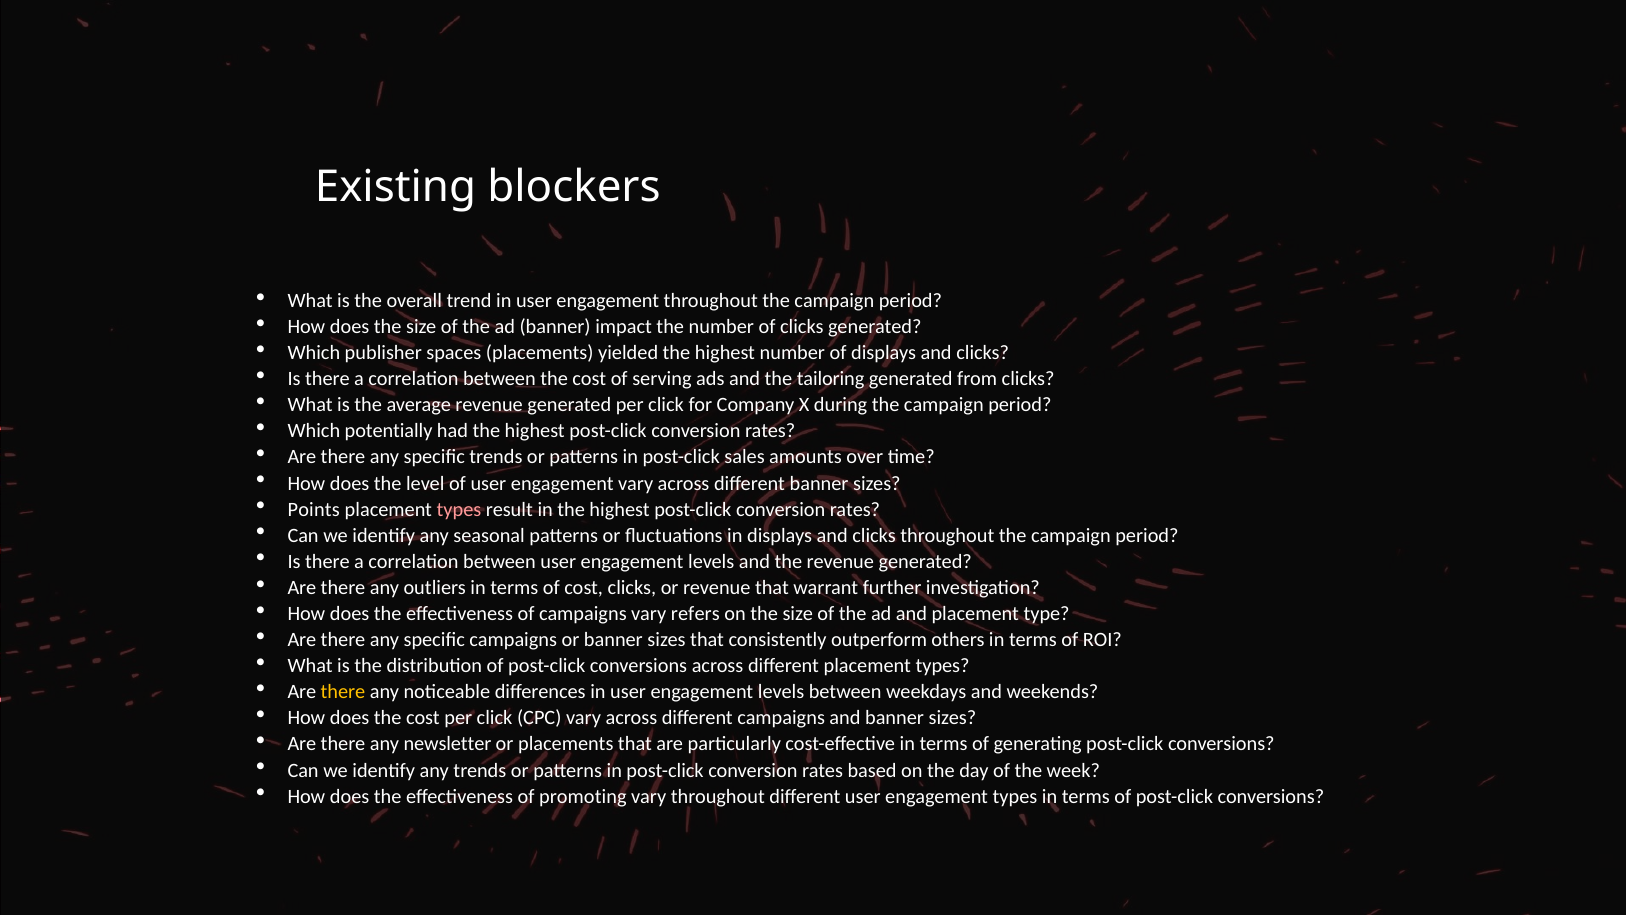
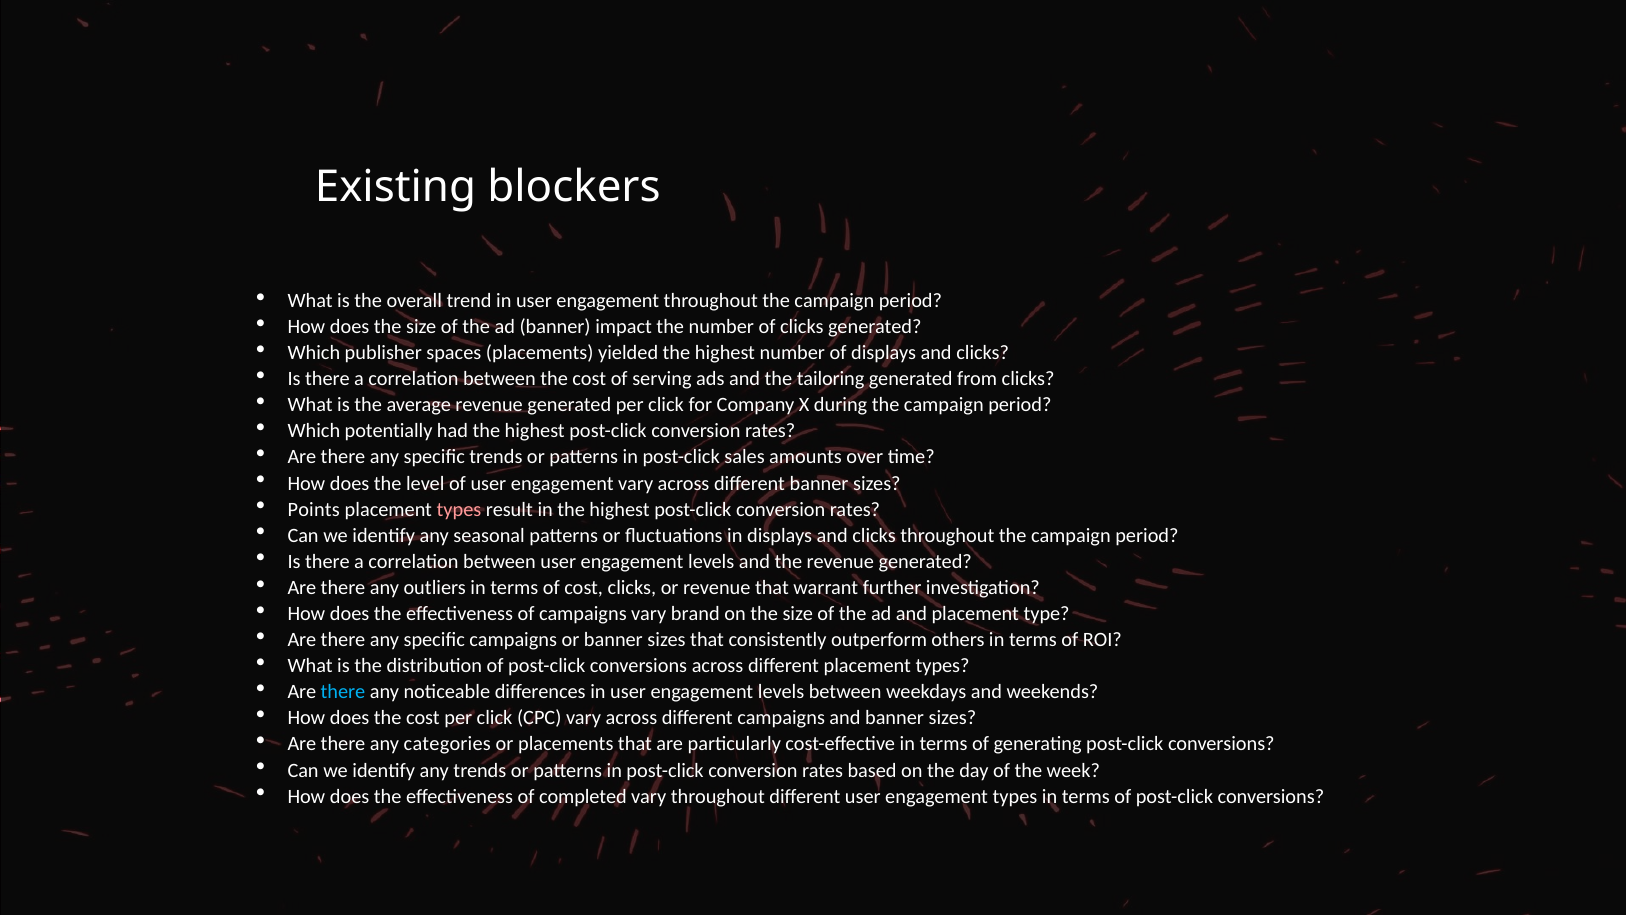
refers: refers -> brand
there at (343, 692) colour: yellow -> light blue
newsletter: newsletter -> categories
promoting: promoting -> completed
